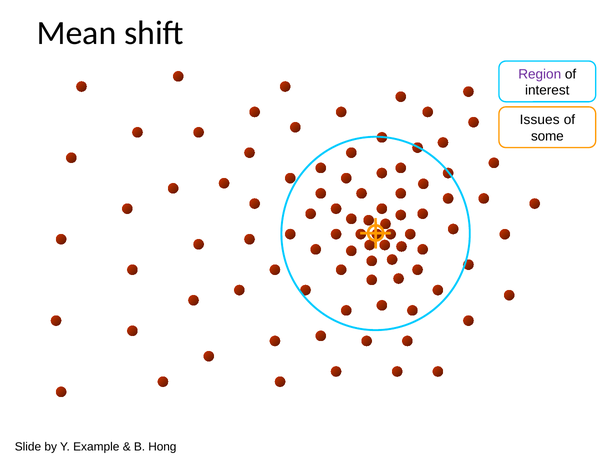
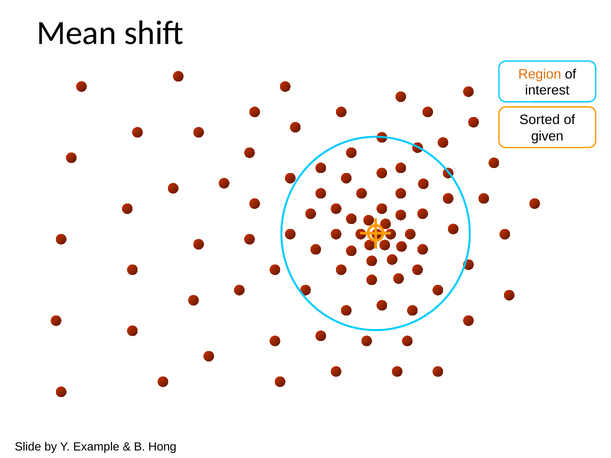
Region colour: purple -> orange
Issues: Issues -> Sorted
some: some -> given
